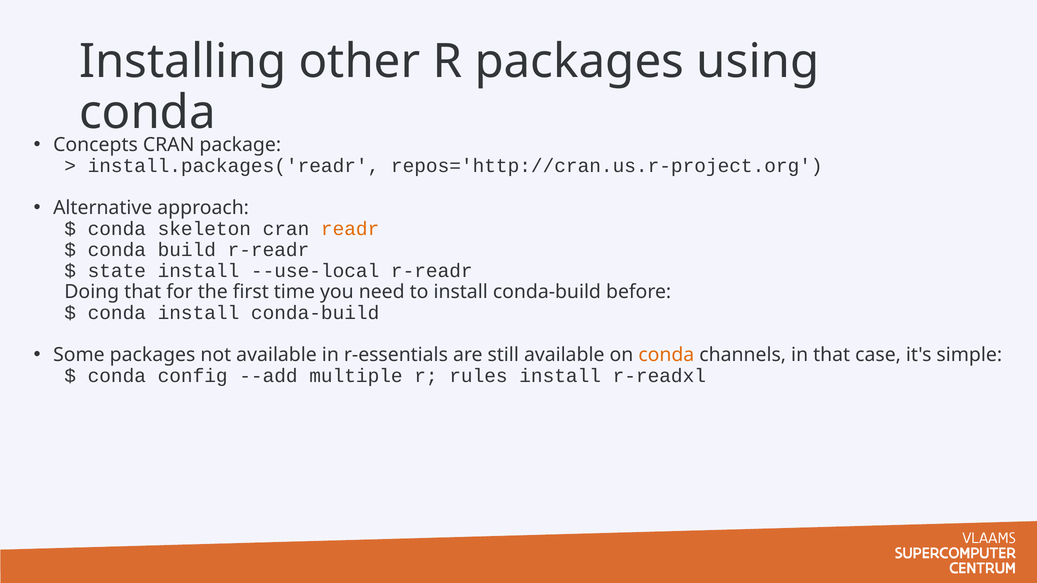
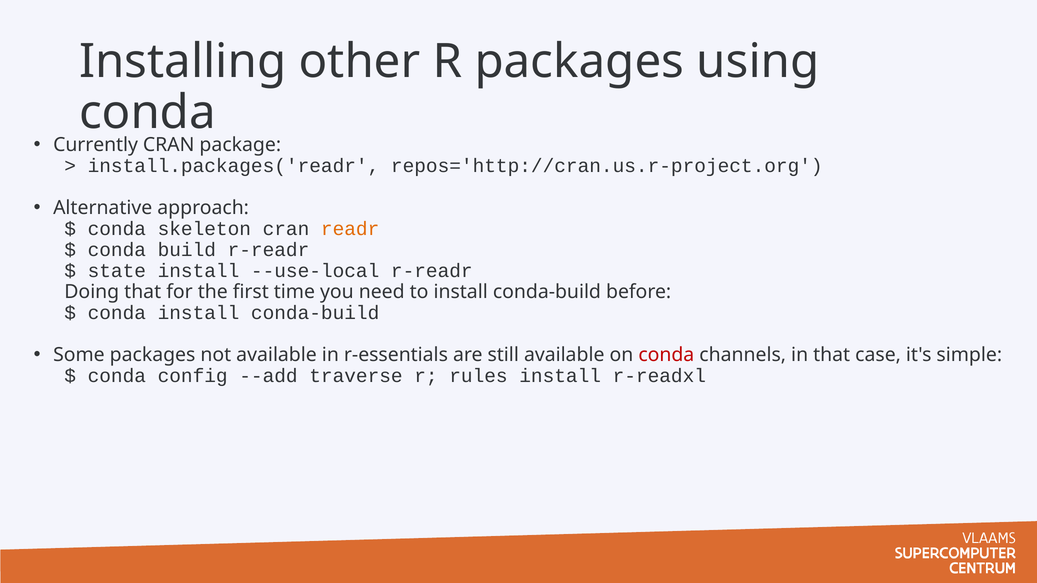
Concepts: Concepts -> Currently
conda at (666, 355) colour: orange -> red
multiple: multiple -> traverse
